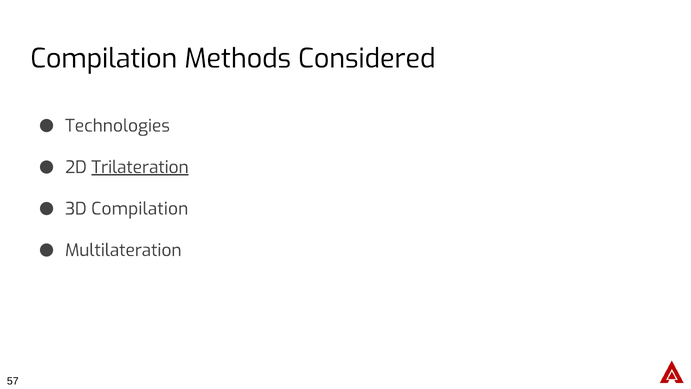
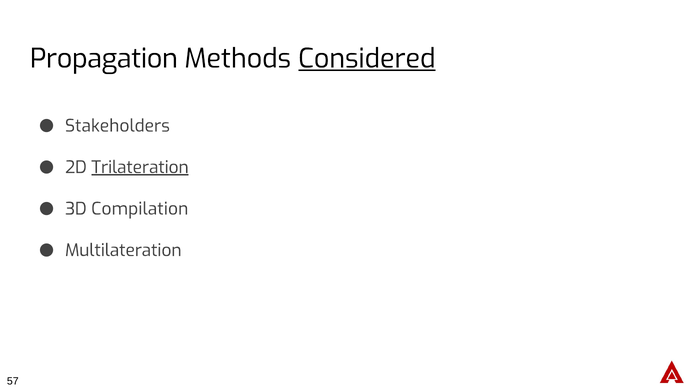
Compilation at (104, 59): Compilation -> Propagation
Considered underline: none -> present
Technologies: Technologies -> Stakeholders
